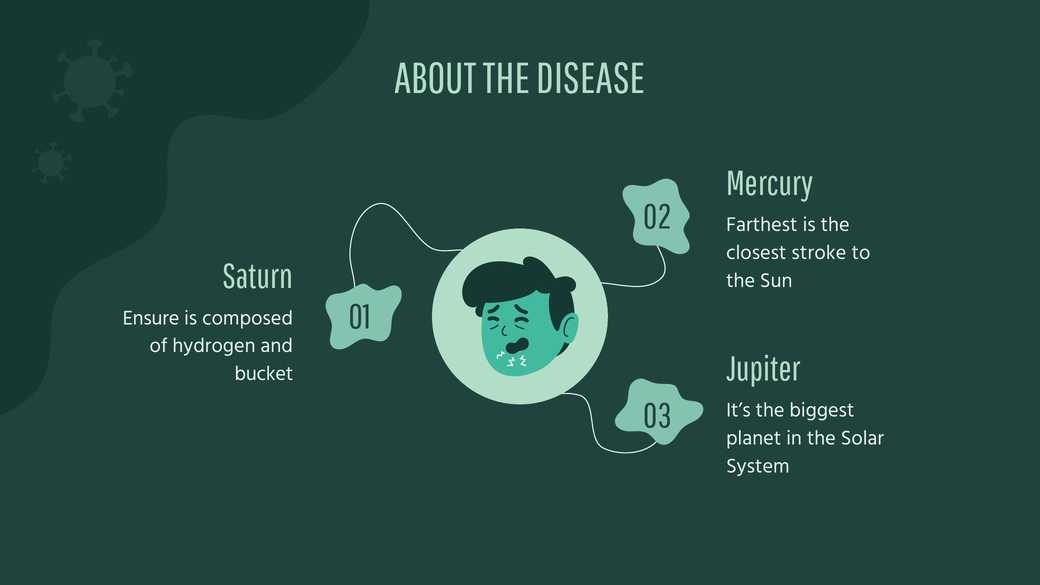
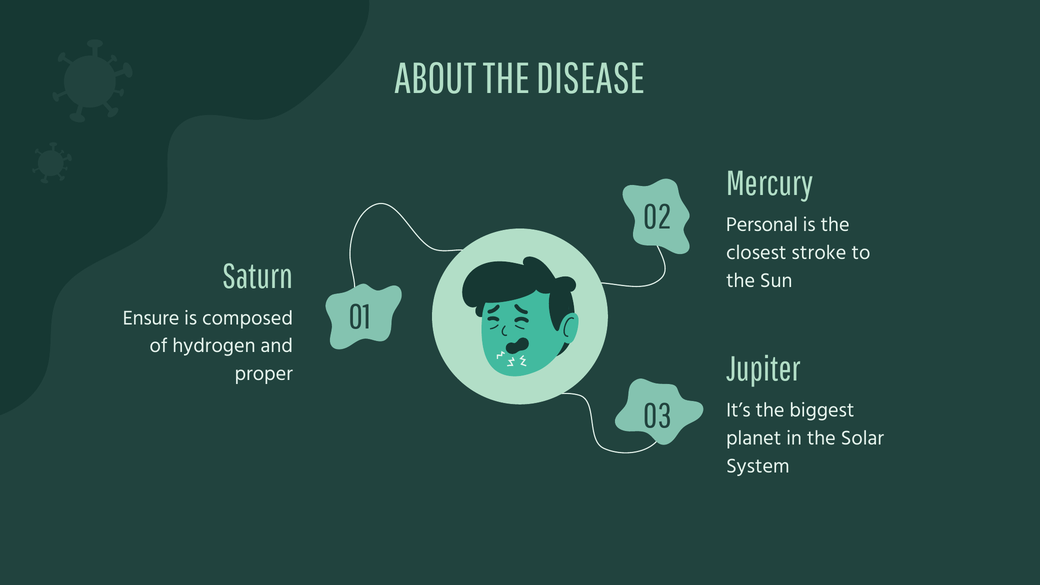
Farthest: Farthest -> Personal
bucket: bucket -> proper
